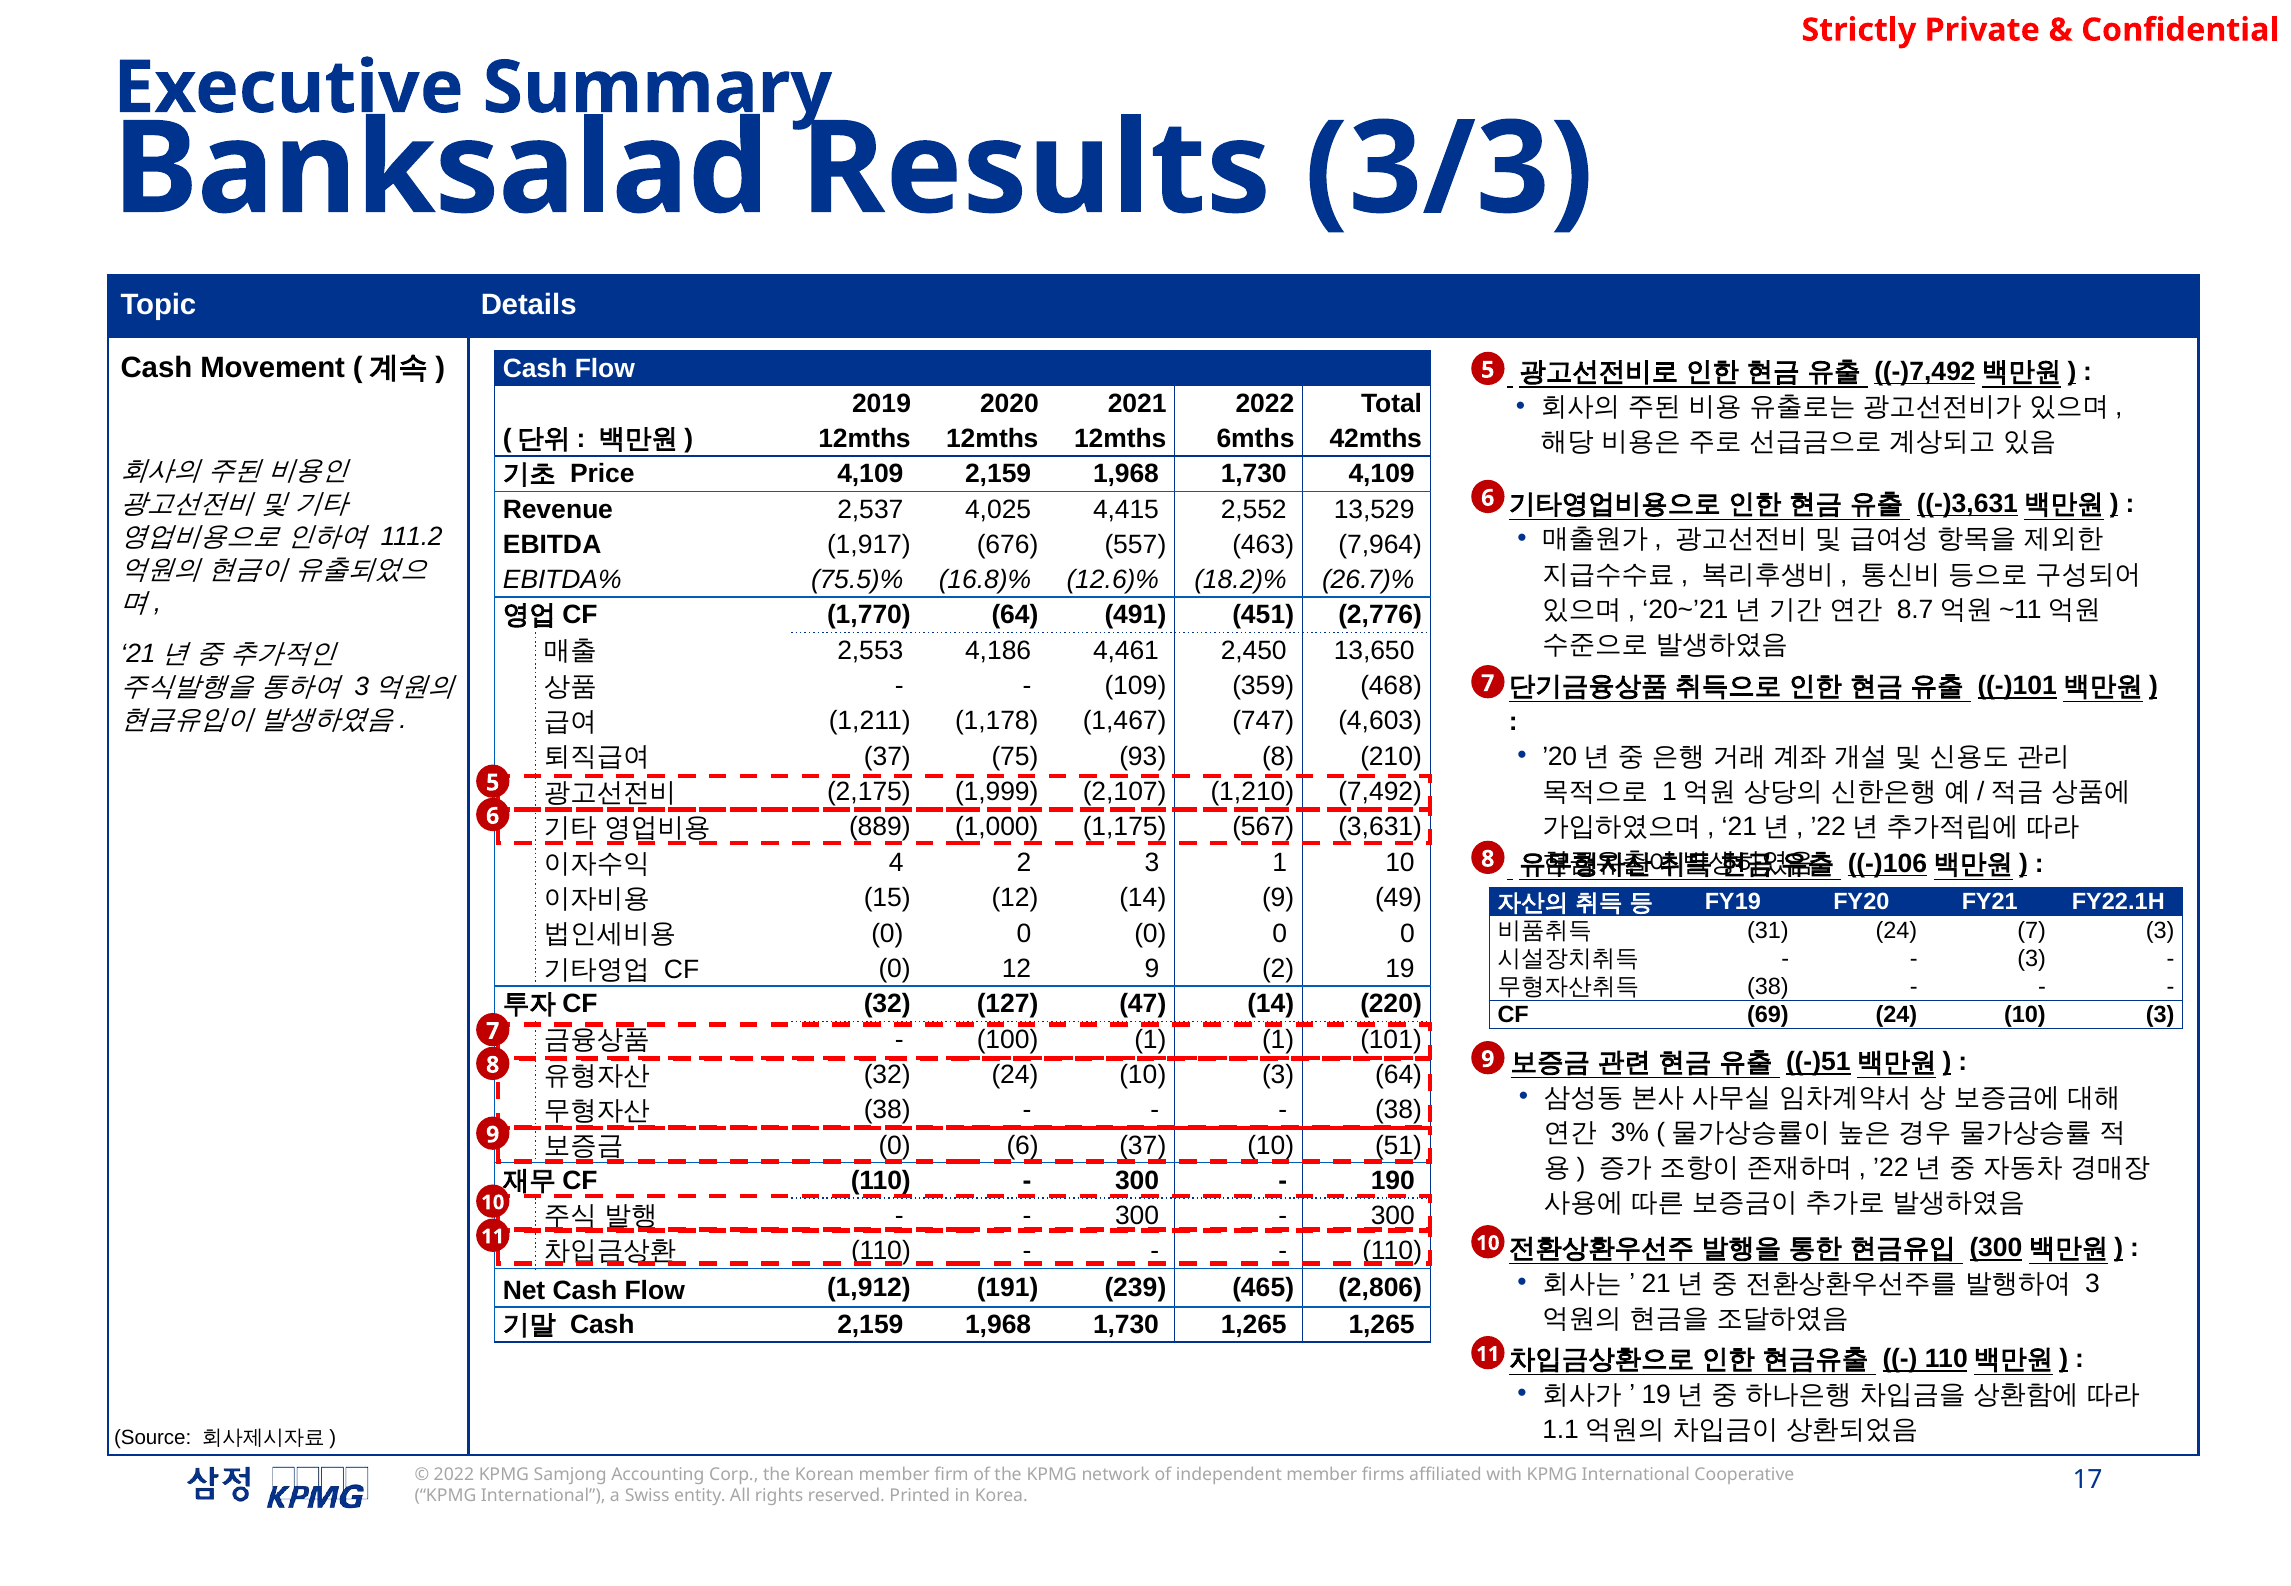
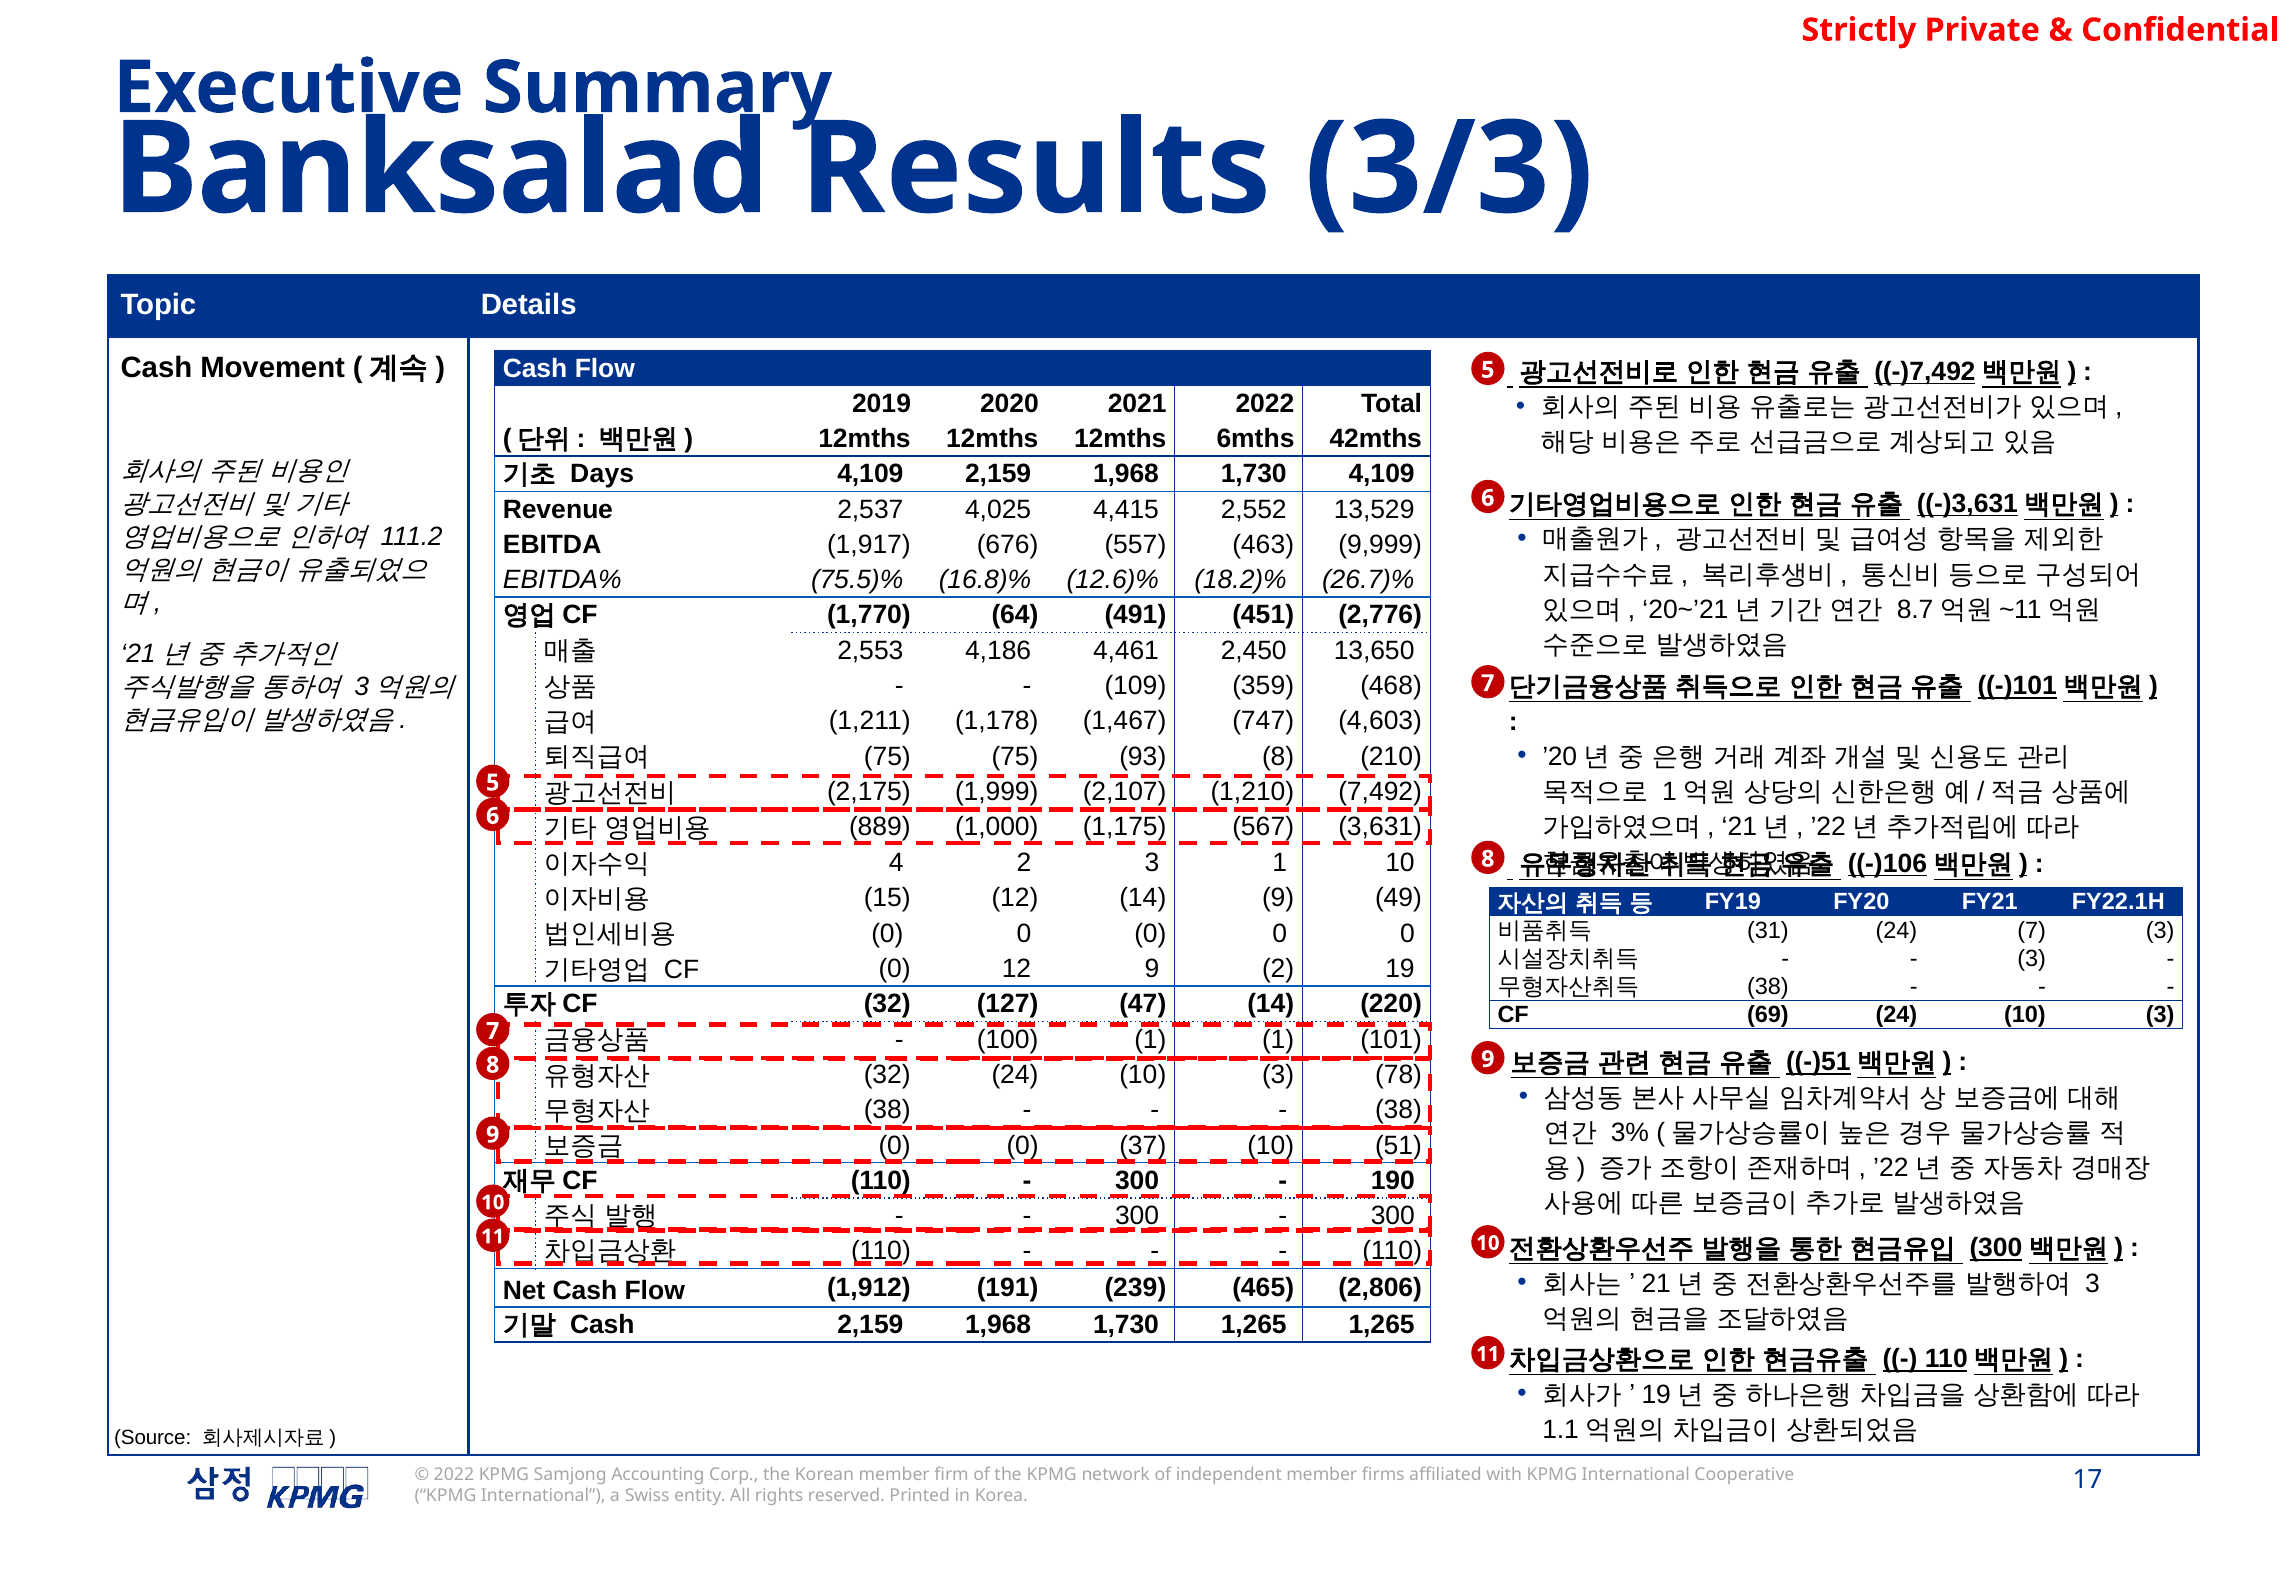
Price: Price -> Days
7,964: 7,964 -> 9,999
37 at (887, 756): 37 -> 75
3 64: 64 -> 78
6 at (1023, 1146): 6 -> 0
